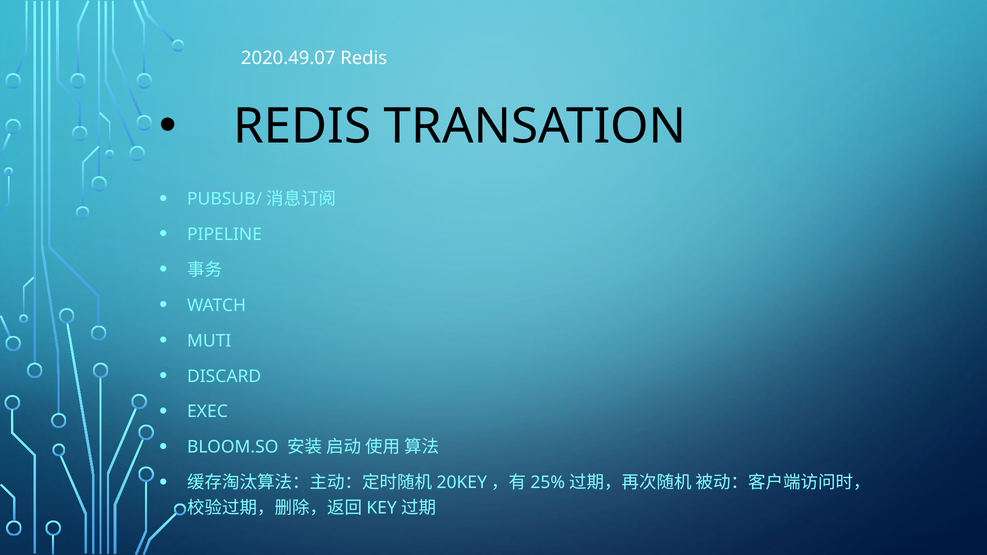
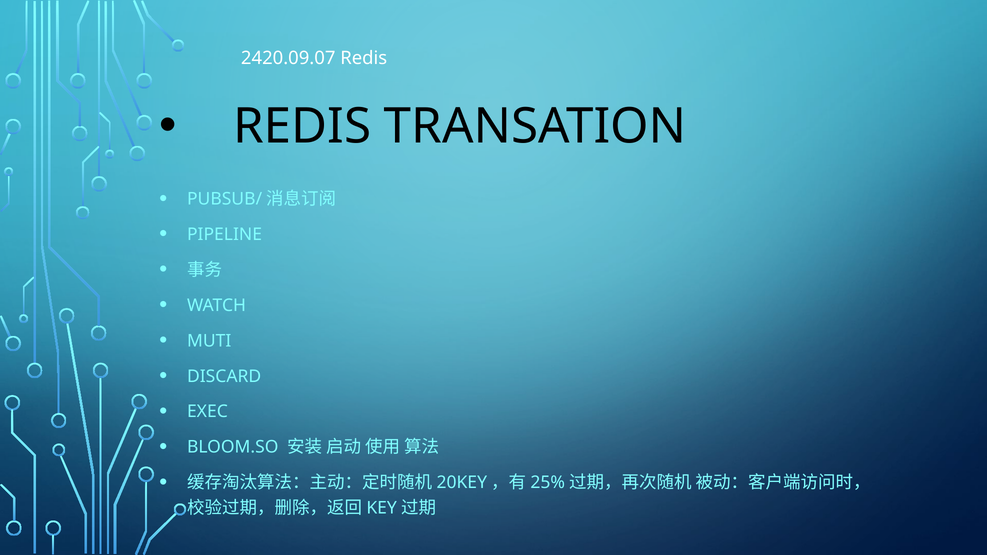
2020.49.07: 2020.49.07 -> 2420.09.07
